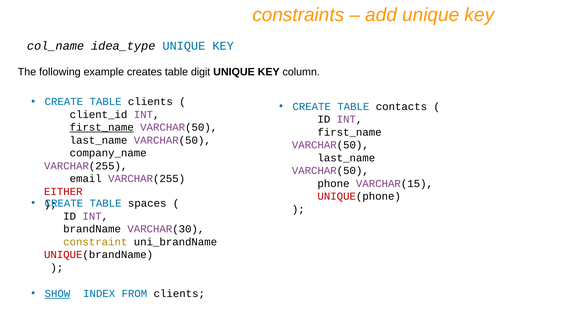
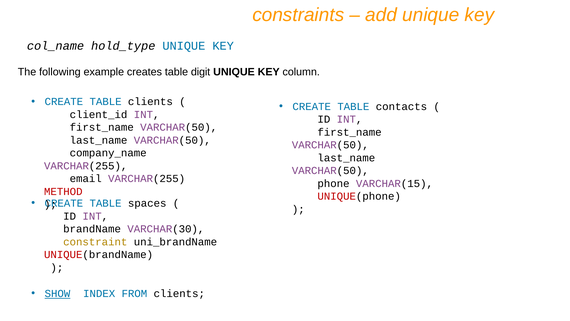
idea_type: idea_type -> hold_type
first_name at (102, 127) underline: present -> none
EITHER: EITHER -> METHOD
